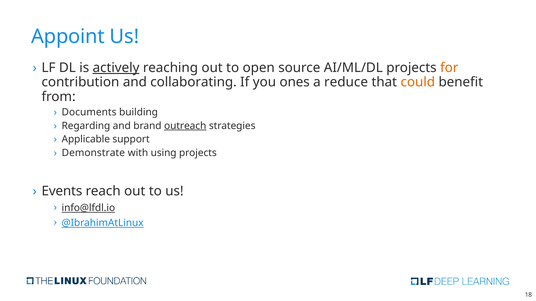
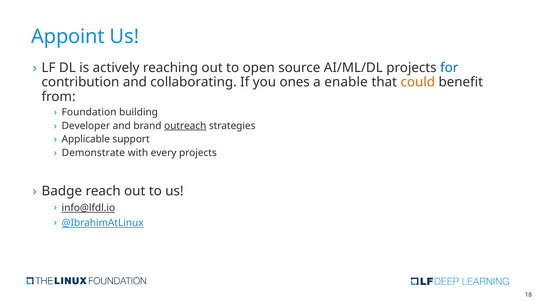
actively underline: present -> none
for colour: orange -> blue
reduce: reduce -> enable
Documents: Documents -> Foundation
Regarding: Regarding -> Developer
using: using -> every
Events: Events -> Badge
